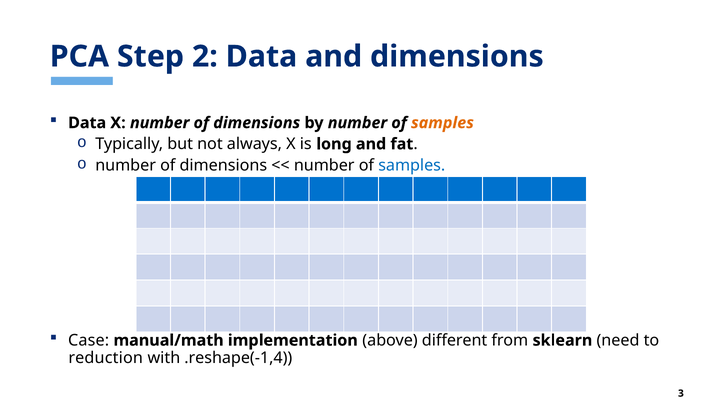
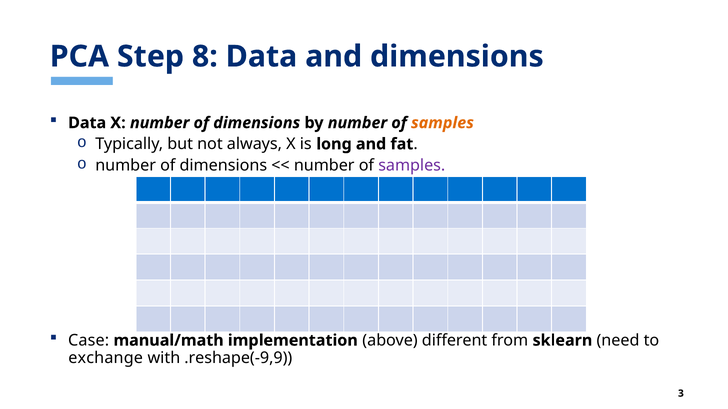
2: 2 -> 8
samples at (412, 165) colour: blue -> purple
reduction: reduction -> exchange
.reshape(-1,4: .reshape(-1,4 -> .reshape(-9,9
